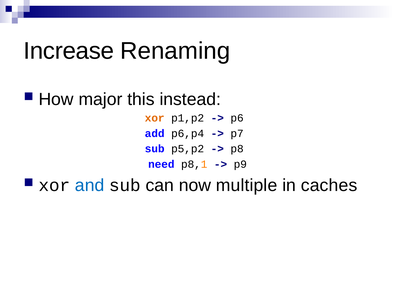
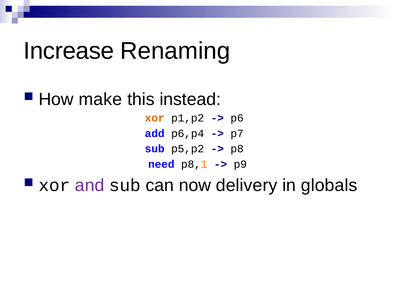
major: major -> make
and colour: blue -> purple
multiple: multiple -> delivery
caches: caches -> globals
